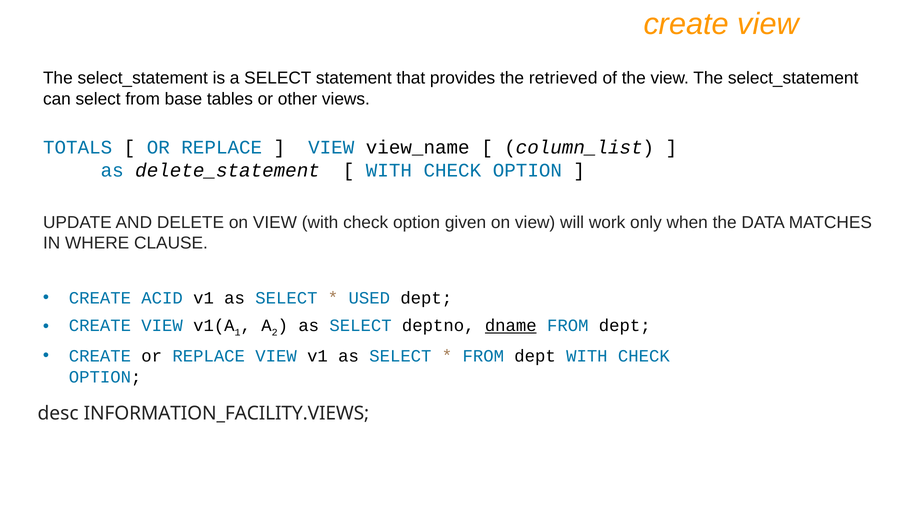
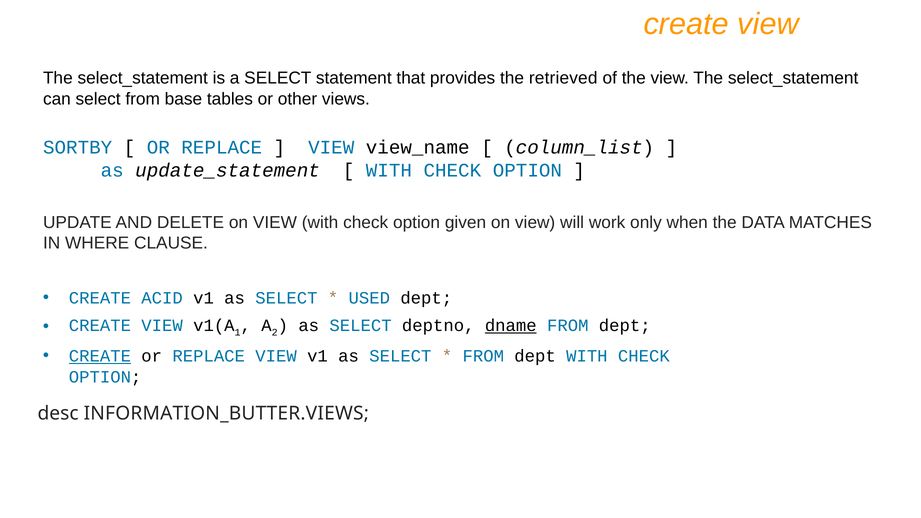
TOTALS: TOTALS -> SORTBY
delete_statement: delete_statement -> update_statement
CREATE at (100, 356) underline: none -> present
INFORMATION_FACILITY.VIEWS: INFORMATION_FACILITY.VIEWS -> INFORMATION_BUTTER.VIEWS
